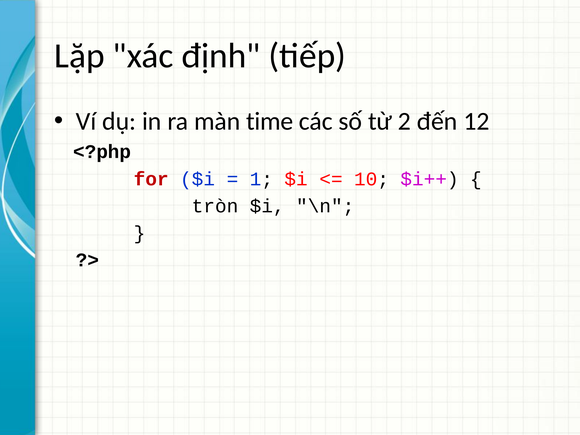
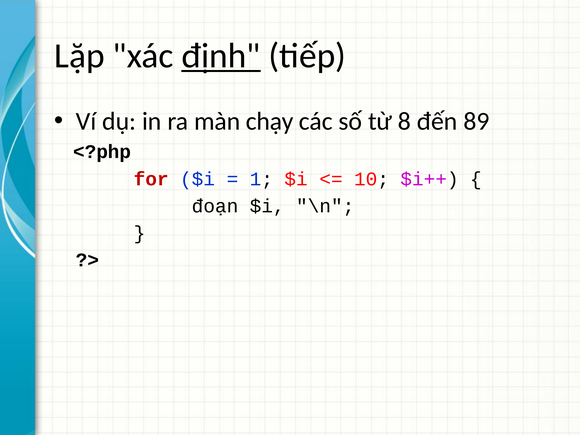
định underline: none -> present
time: time -> chạy
2: 2 -> 8
12: 12 -> 89
tròn: tròn -> đoạn
